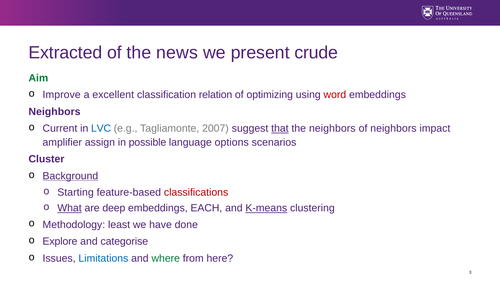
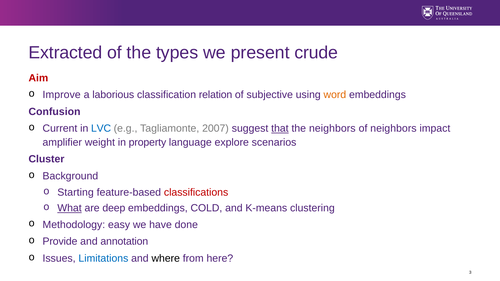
news: news -> types
Aim colour: green -> red
excellent: excellent -> laborious
optimizing: optimizing -> subjective
word colour: red -> orange
Neighbors at (55, 112): Neighbors -> Confusion
assign: assign -> weight
possible: possible -> property
options: options -> explore
Background underline: present -> none
EACH: EACH -> COLD
K-means underline: present -> none
least: least -> easy
Explore: Explore -> Provide
categorise: categorise -> annotation
where colour: green -> black
